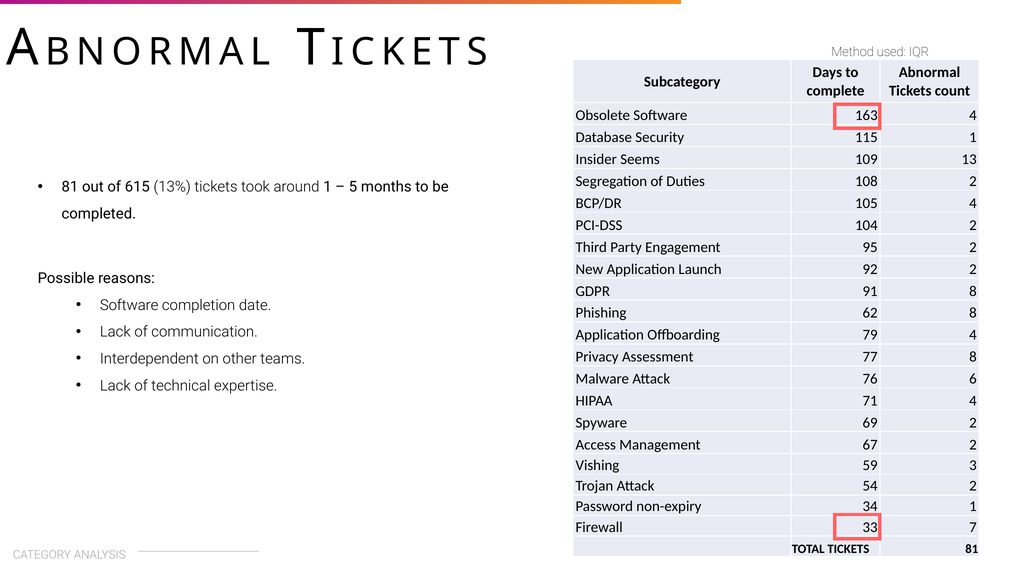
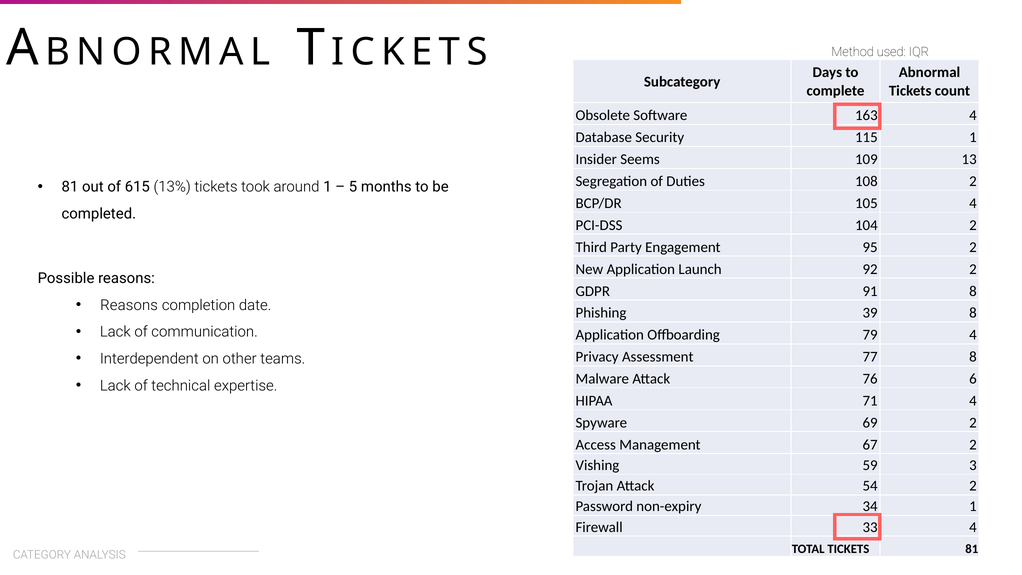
Software at (129, 305): Software -> Reasons
62: 62 -> 39
33 7: 7 -> 4
